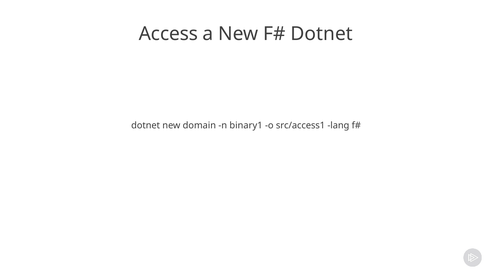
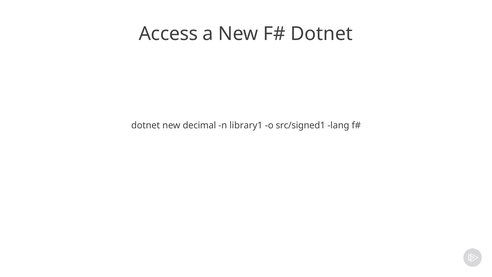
domain: domain -> decimal
binary1: binary1 -> library1
src/access1: src/access1 -> src/signed1
